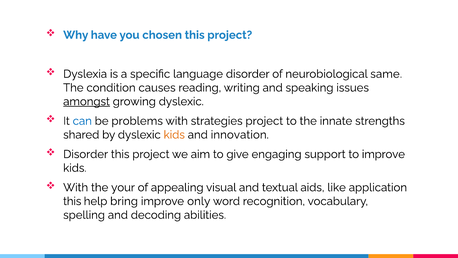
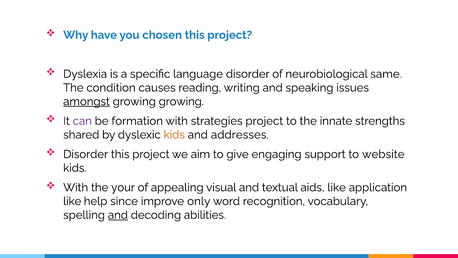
growing dyslexic: dyslexic -> growing
can colour: blue -> purple
problems: problems -> formation
innovation: innovation -> addresses
to improve: improve -> website
this at (72, 201): this -> like
bring: bring -> since
and at (118, 215) underline: none -> present
